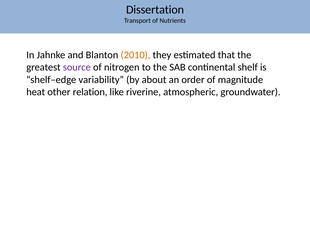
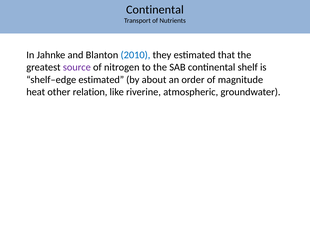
Dissertation at (155, 10): Dissertation -> Continental
2010 colour: orange -> blue
shelf–edge variability: variability -> estimated
